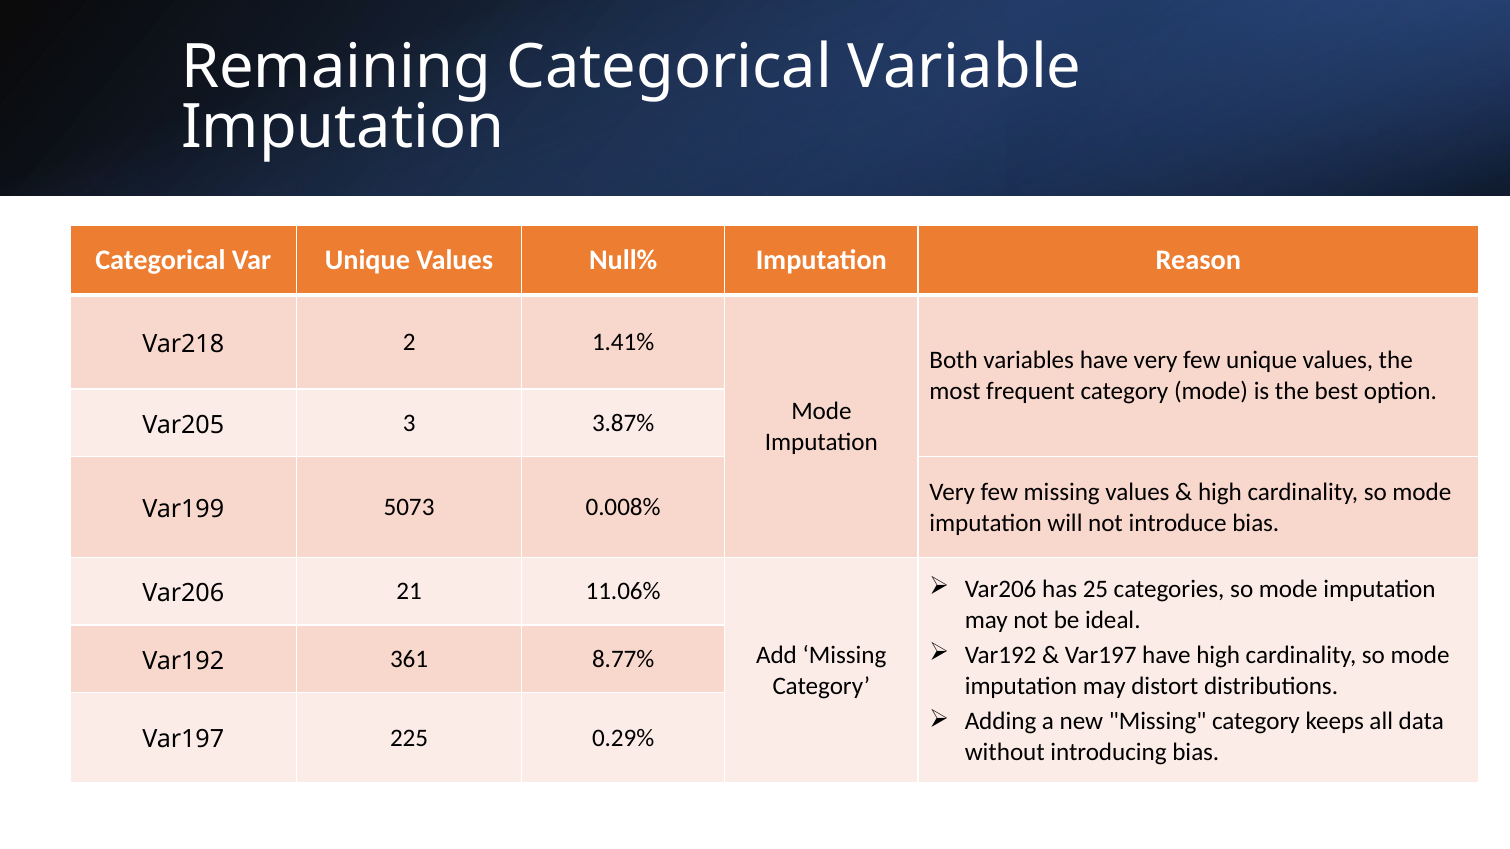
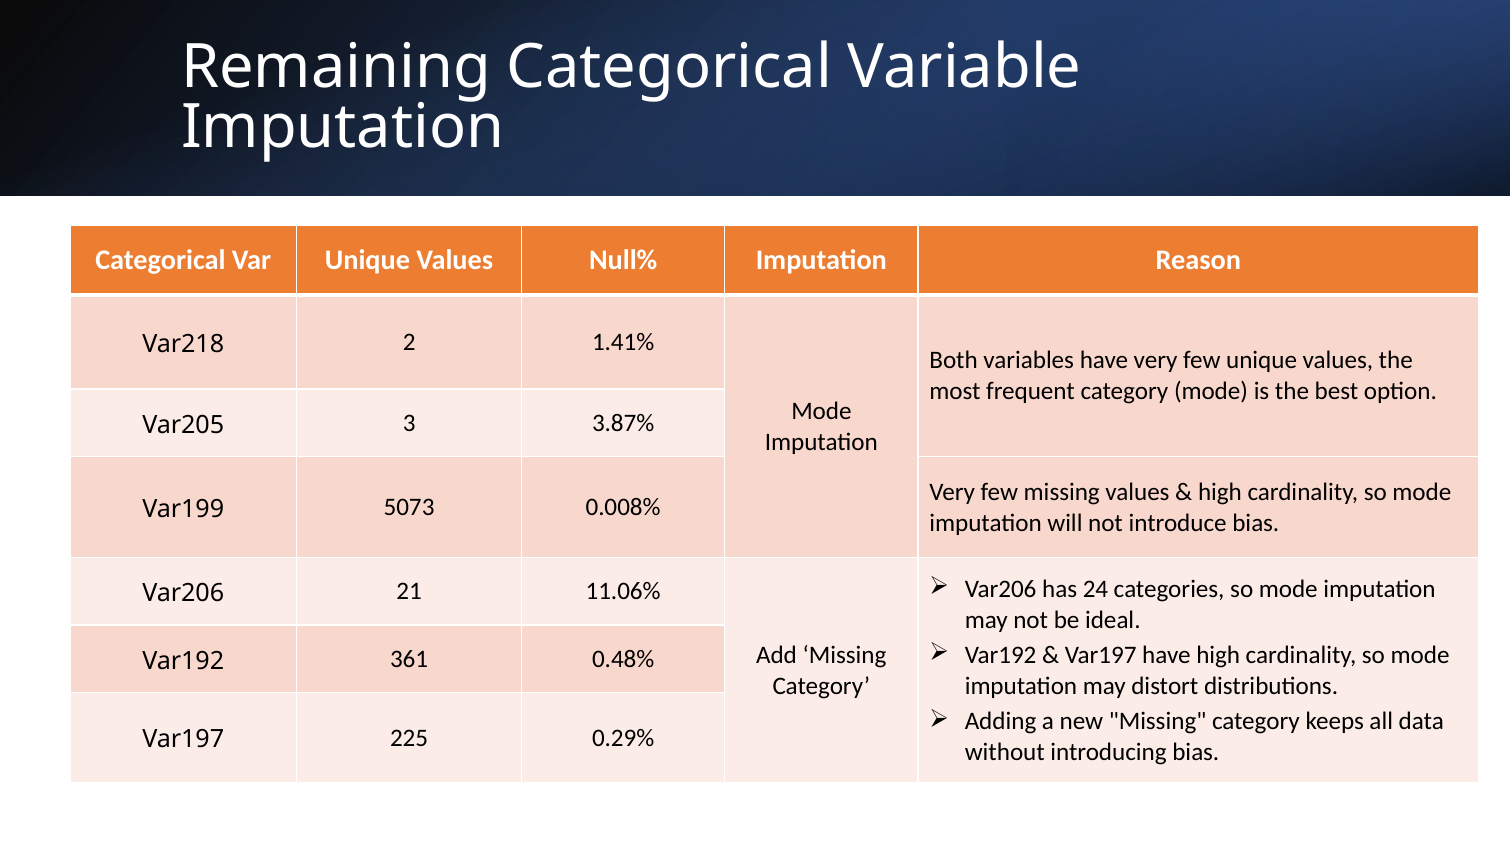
25: 25 -> 24
8.77%: 8.77% -> 0.48%
